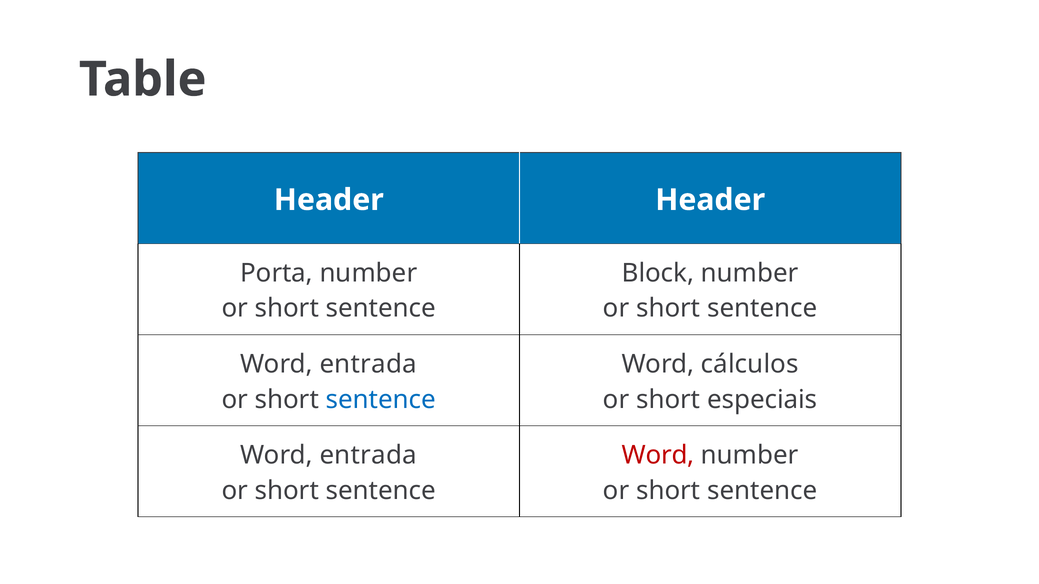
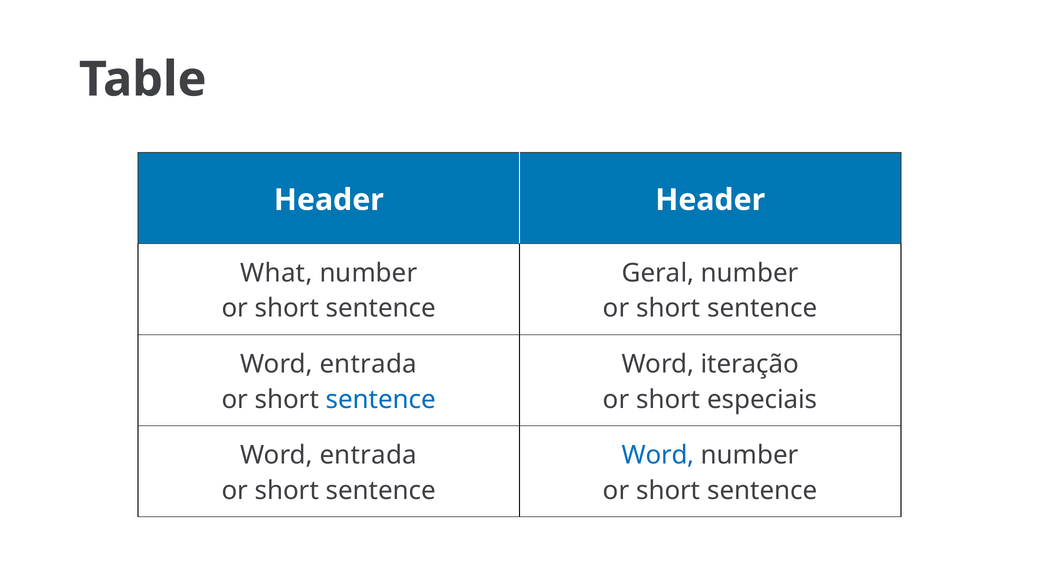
Porta: Porta -> What
Block: Block -> Geral
cálculos: cálculos -> iteração
Word at (658, 455) colour: red -> blue
